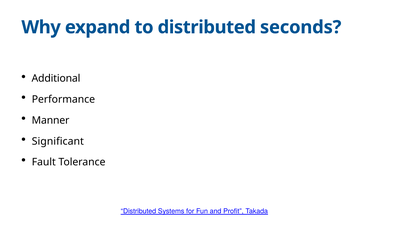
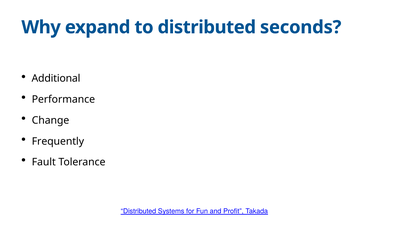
Manner: Manner -> Change
Significant: Significant -> Frequently
